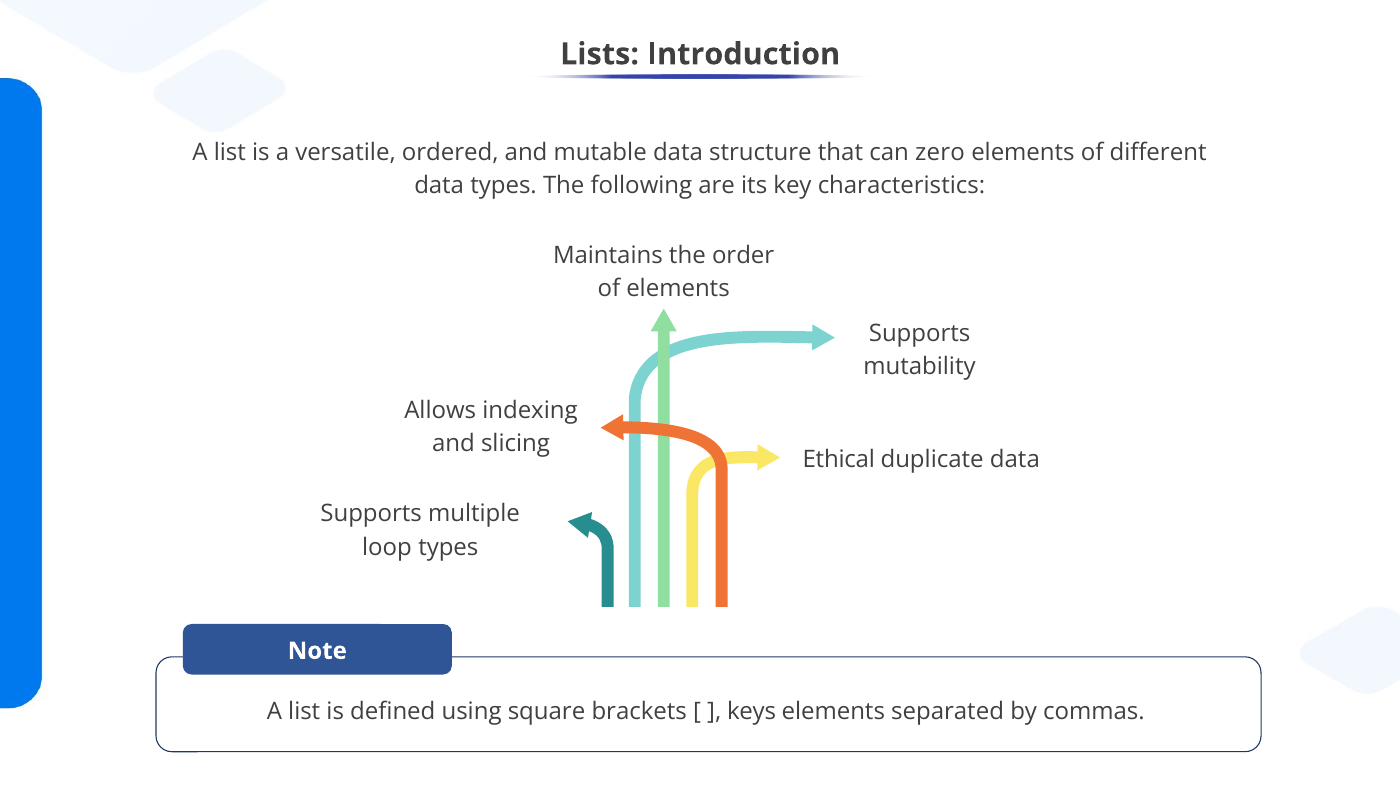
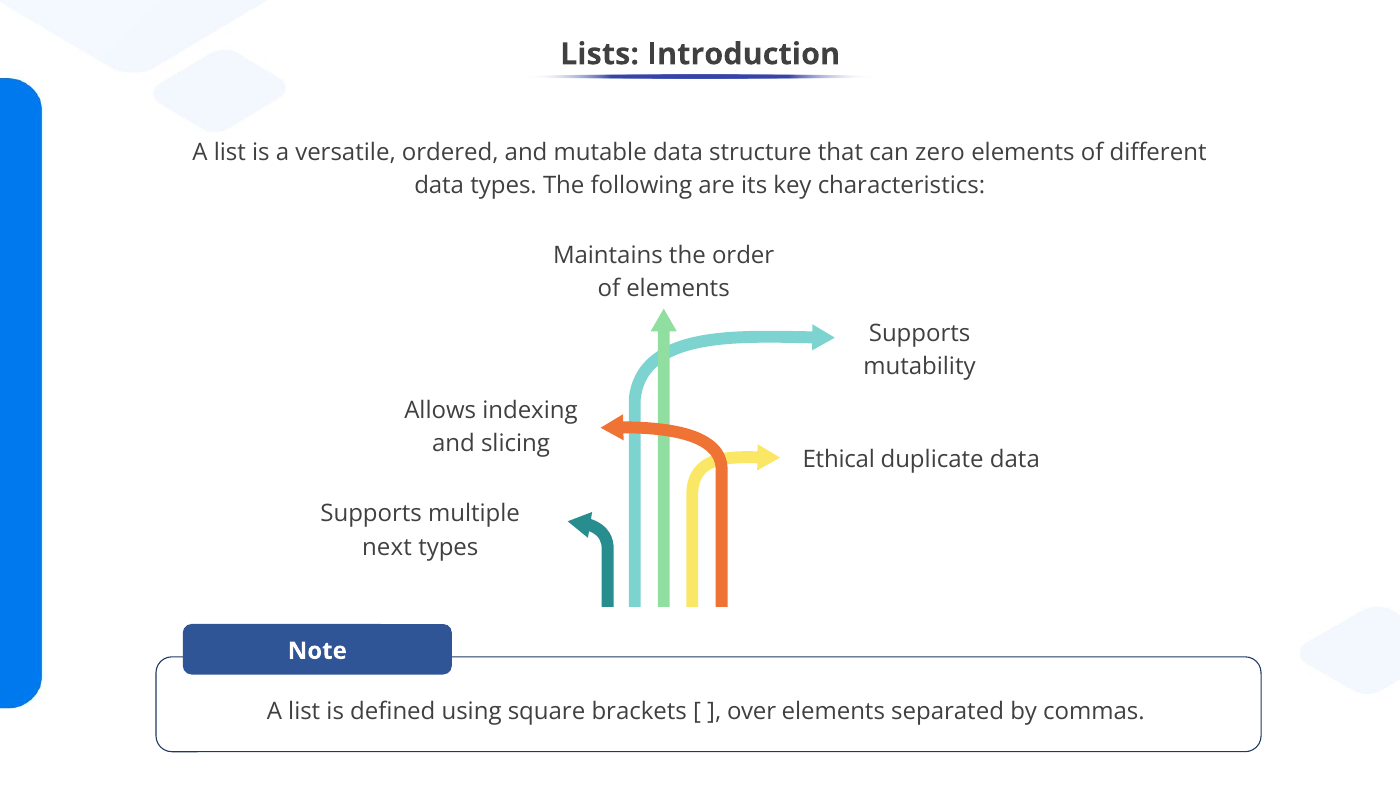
loop: loop -> next
keys: keys -> over
